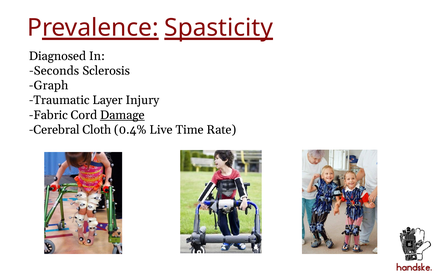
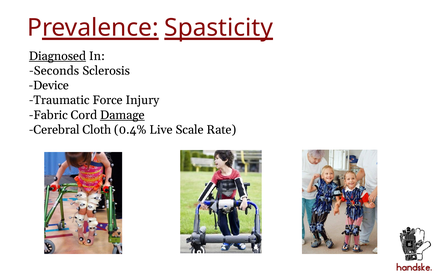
Diagnosed underline: none -> present
Graph: Graph -> Device
Layer: Layer -> Force
Time: Time -> Scale
